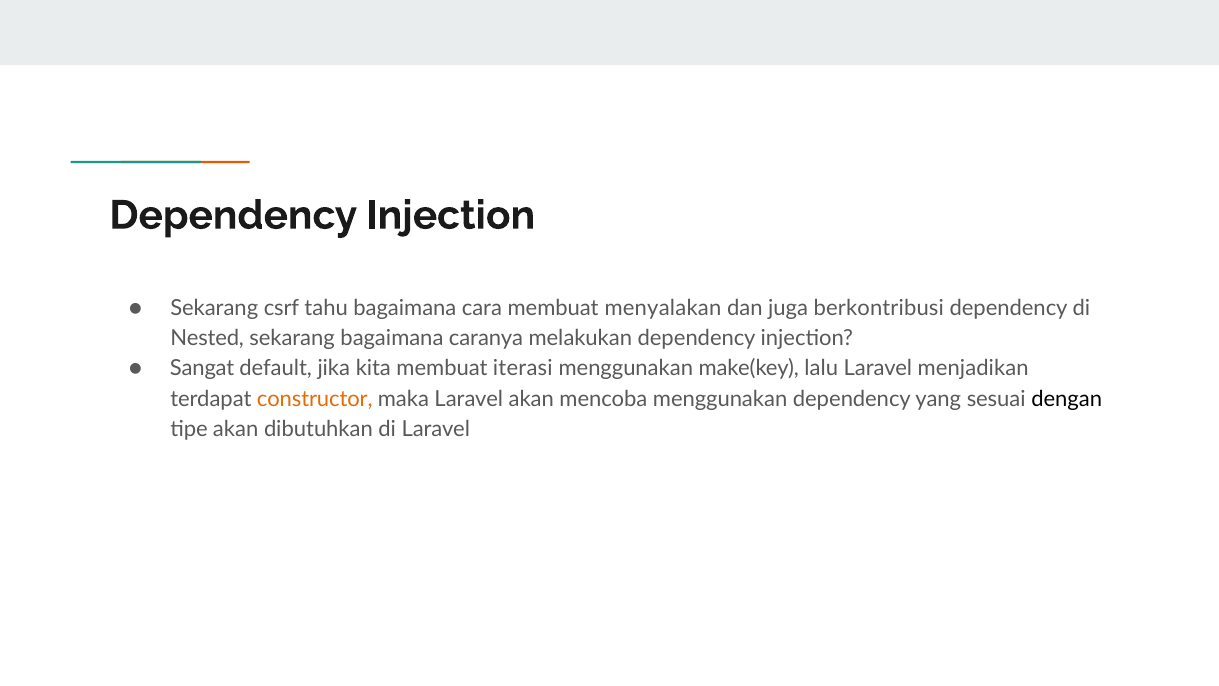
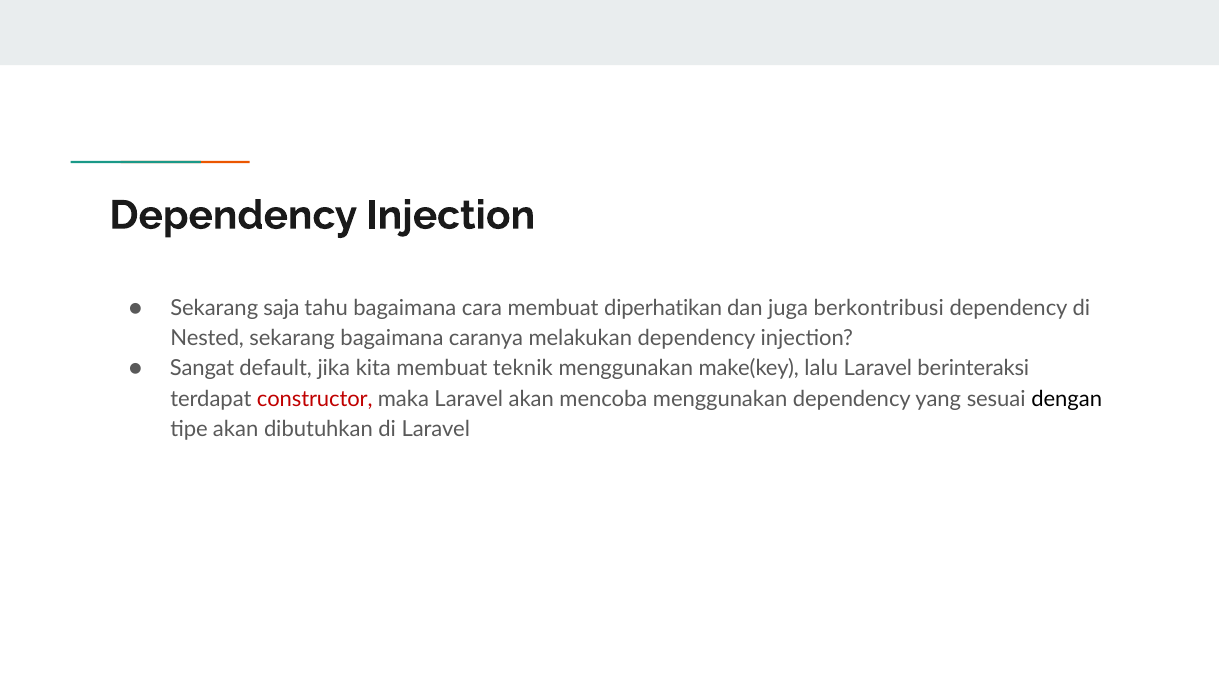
csrf: csrf -> saja
menyalakan: menyalakan -> diperhatikan
iterasi: iterasi -> teknik
menjadikan: menjadikan -> berinteraksi
constructor colour: orange -> red
